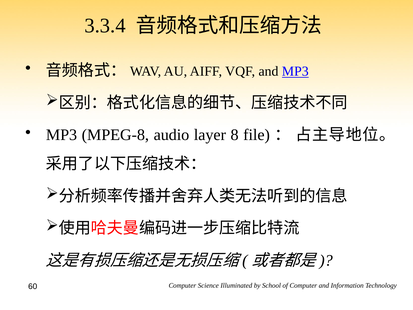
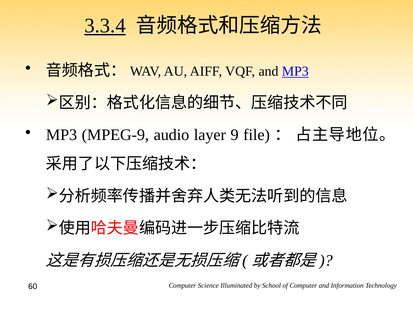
3.3.4 underline: none -> present
MPEG-8: MPEG-8 -> MPEG-9
8: 8 -> 9
